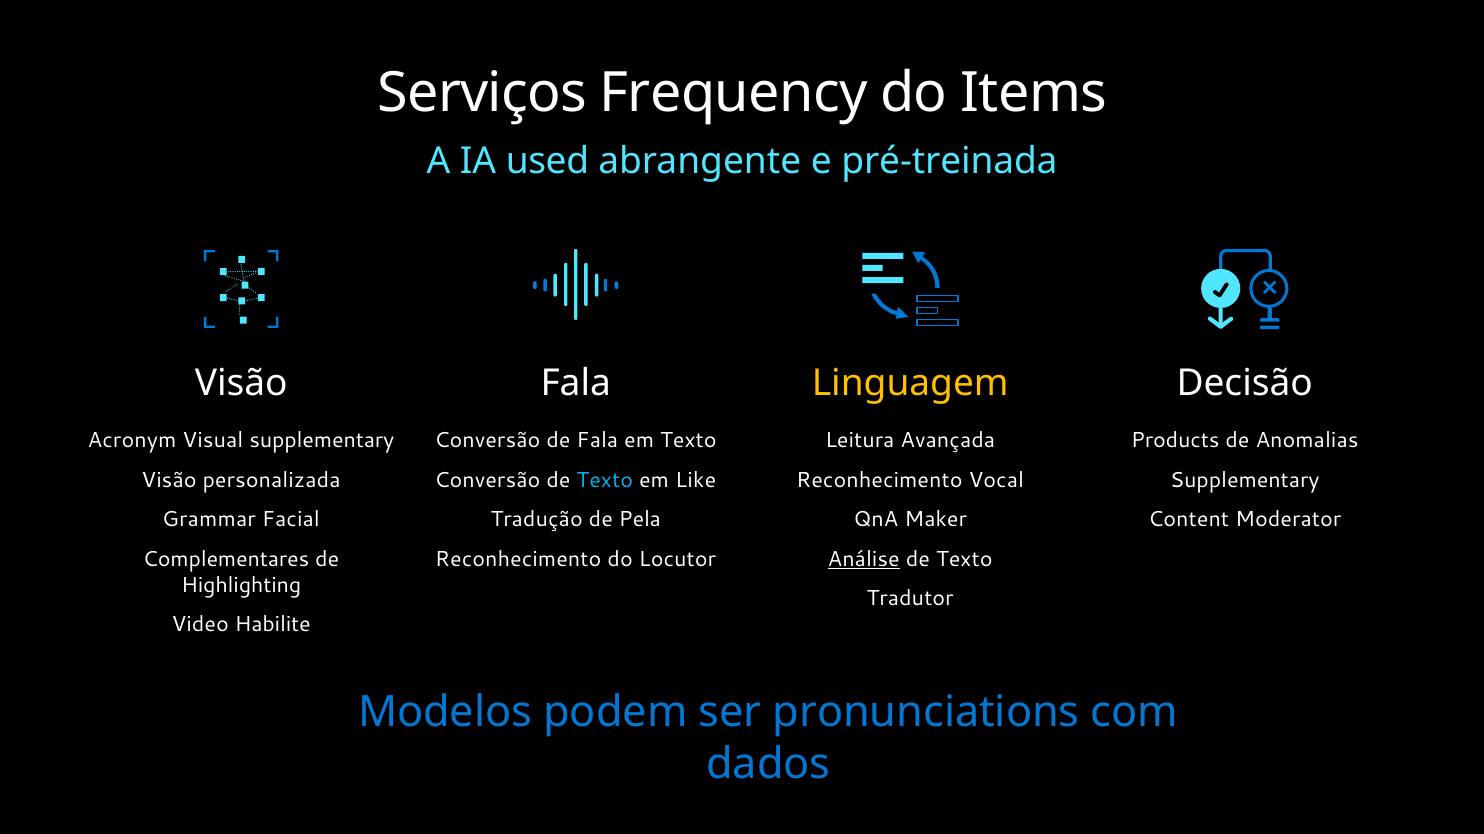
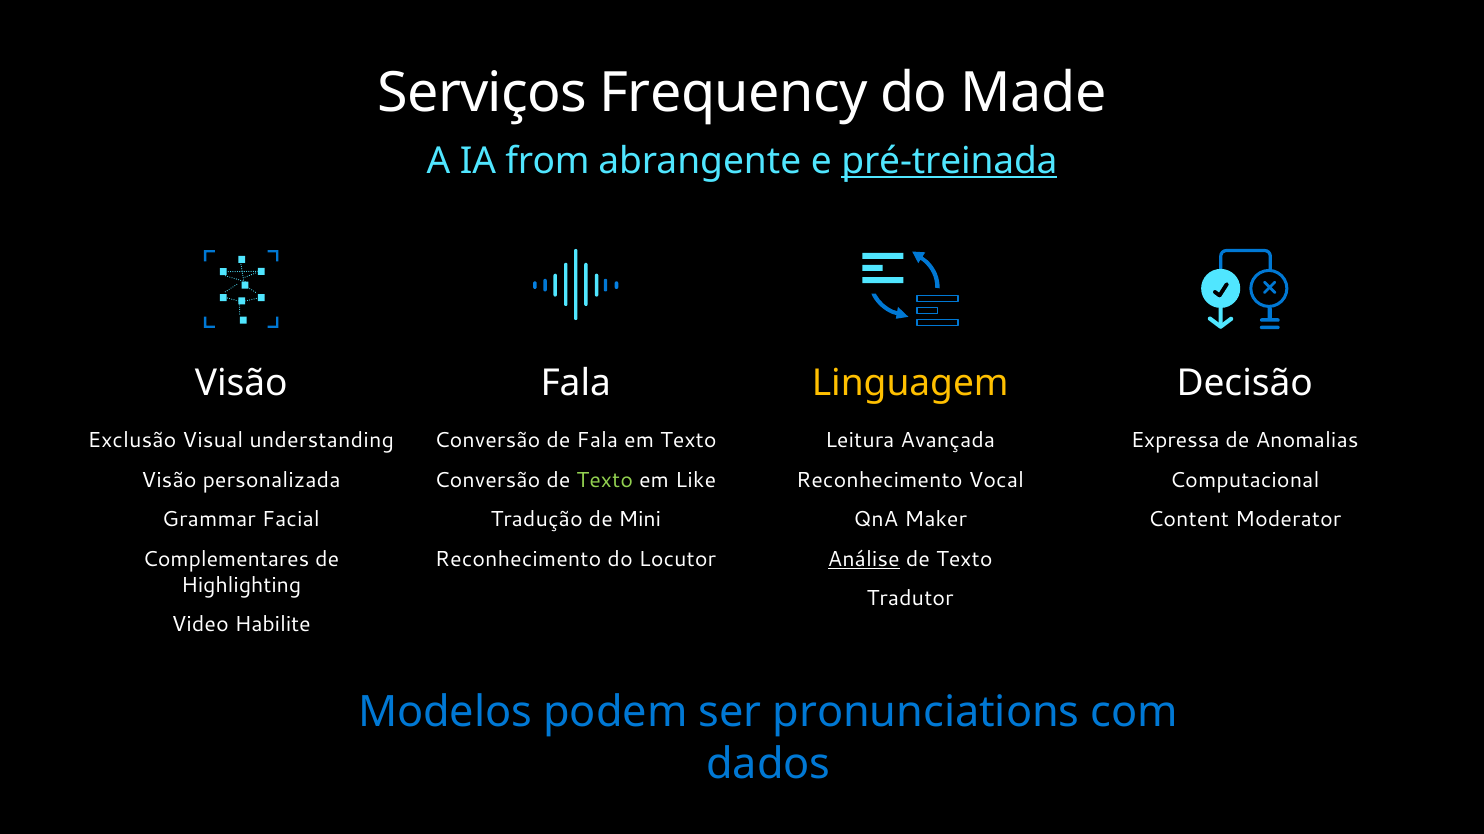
Items: Items -> Made
used: used -> from
pré-treinada underline: none -> present
Acronym: Acronym -> Exclusão
Visual supplementary: supplementary -> understanding
Products: Products -> Expressa
Texto at (605, 481) colour: light blue -> light green
Supplementary at (1245, 481): Supplementary -> Computacional
Pela: Pela -> Mini
